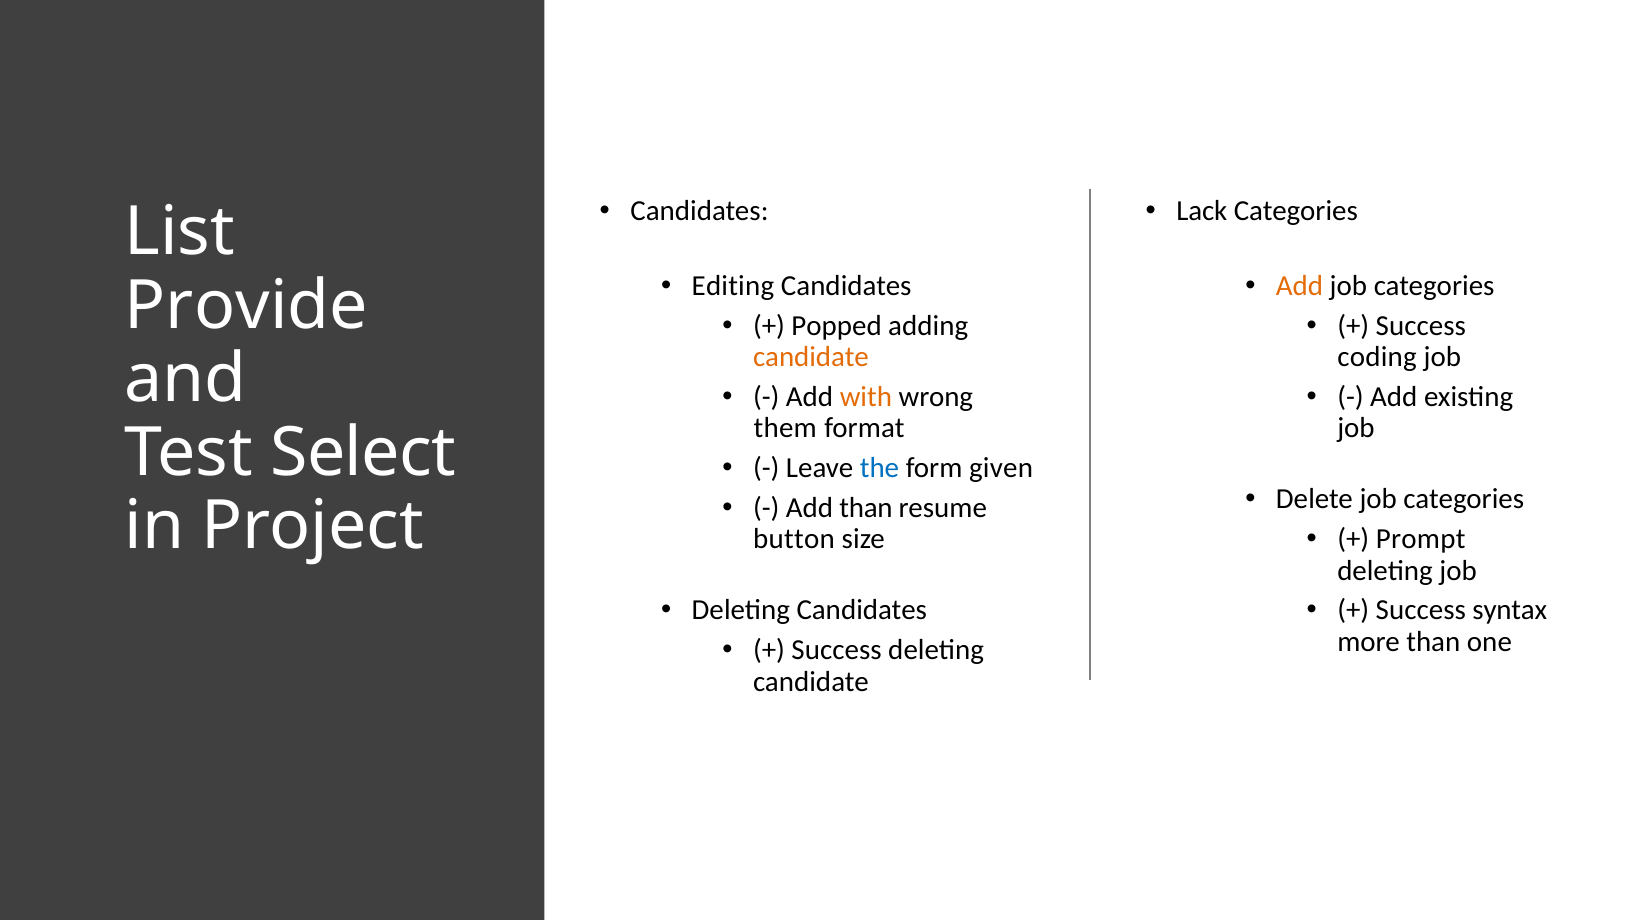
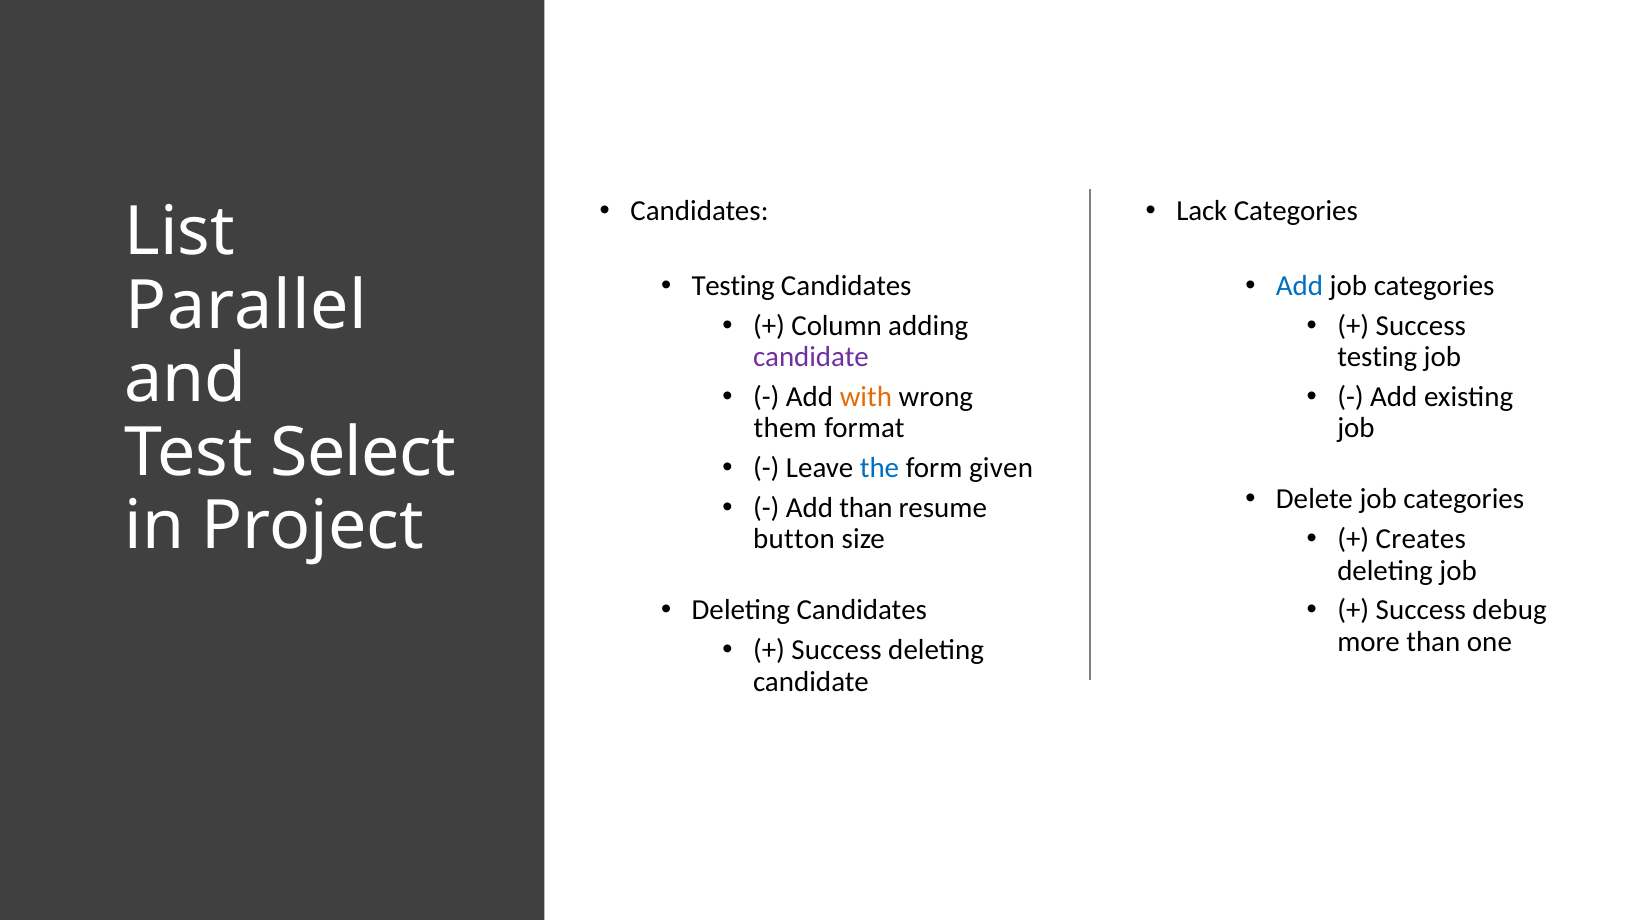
Editing at (733, 286): Editing -> Testing
Add at (1300, 286) colour: orange -> blue
Provide: Provide -> Parallel
Popped: Popped -> Column
candidate at (811, 357) colour: orange -> purple
coding at (1377, 357): coding -> testing
Prompt: Prompt -> Creates
syntax: syntax -> debug
